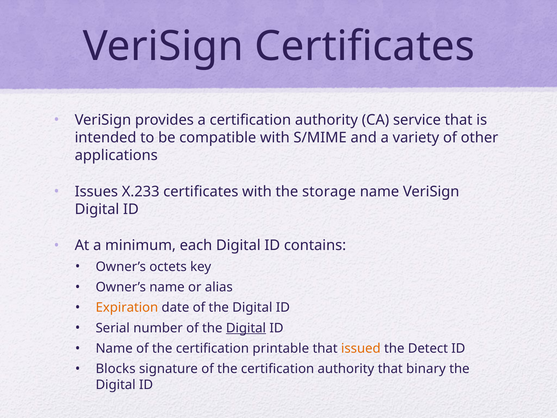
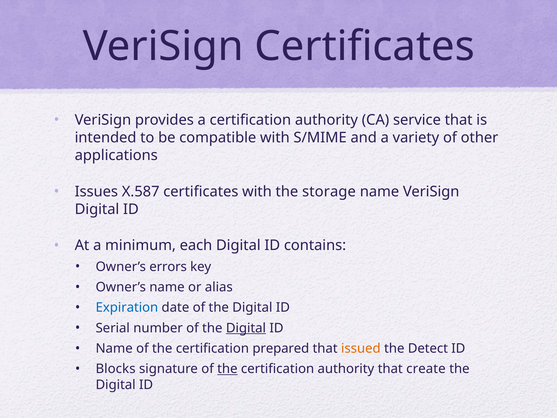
X.233: X.233 -> X.587
octets: octets -> errors
Expiration colour: orange -> blue
printable: printable -> prepared
the at (227, 369) underline: none -> present
binary: binary -> create
